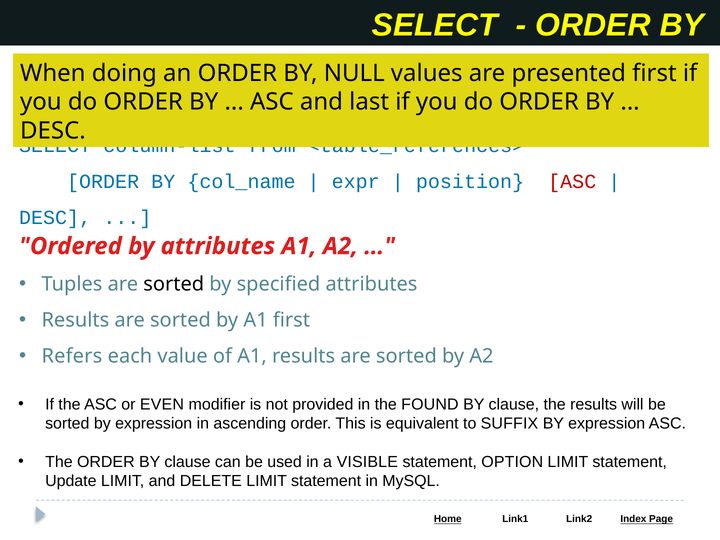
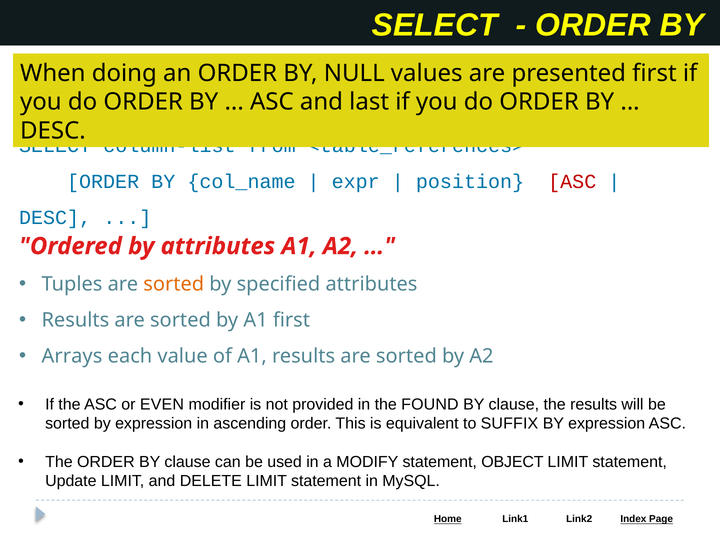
sorted at (174, 284) colour: black -> orange
Refers: Refers -> Arrays
VISIBLE: VISIBLE -> MODIFY
OPTION: OPTION -> OBJECT
